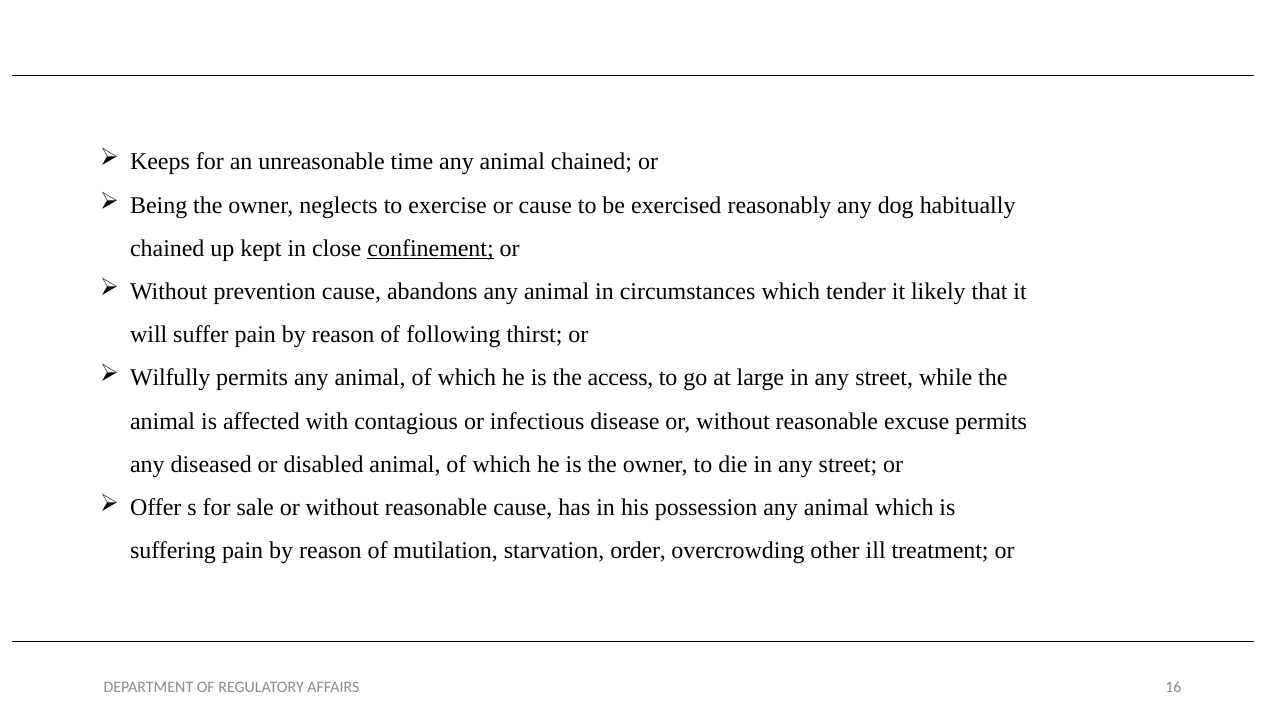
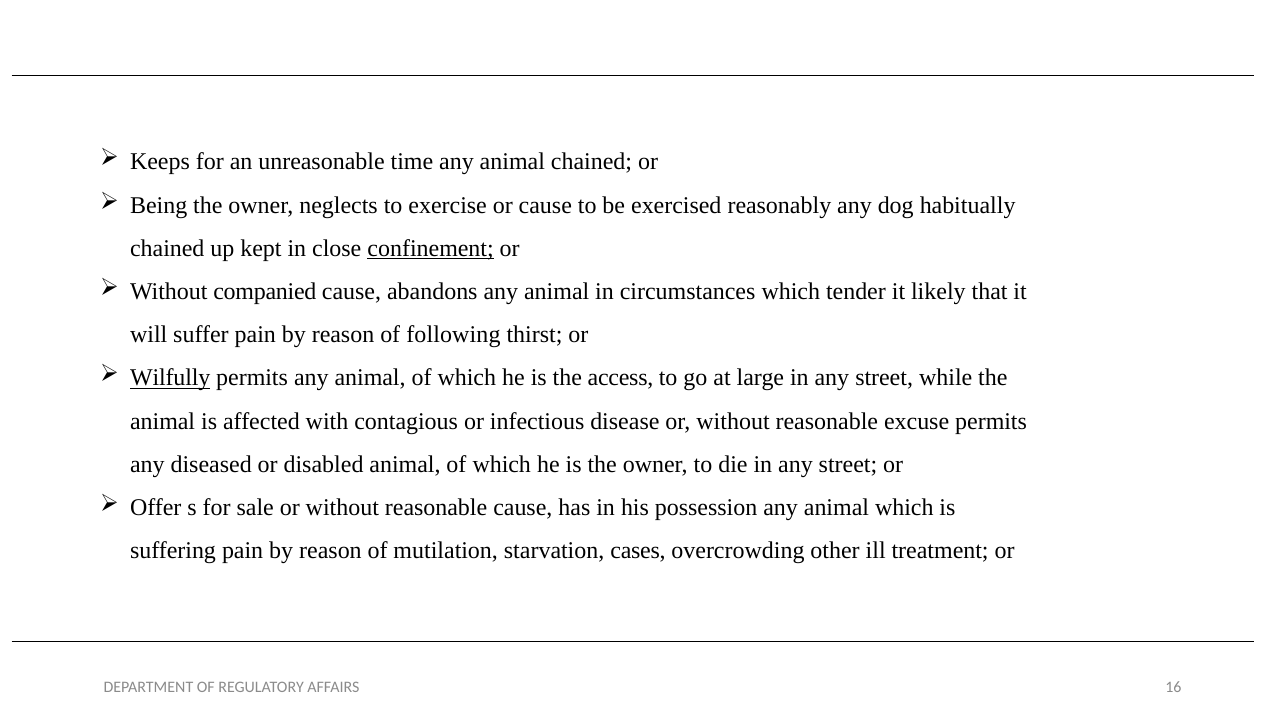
prevention: prevention -> companied
Wilfully underline: none -> present
order: order -> cases
